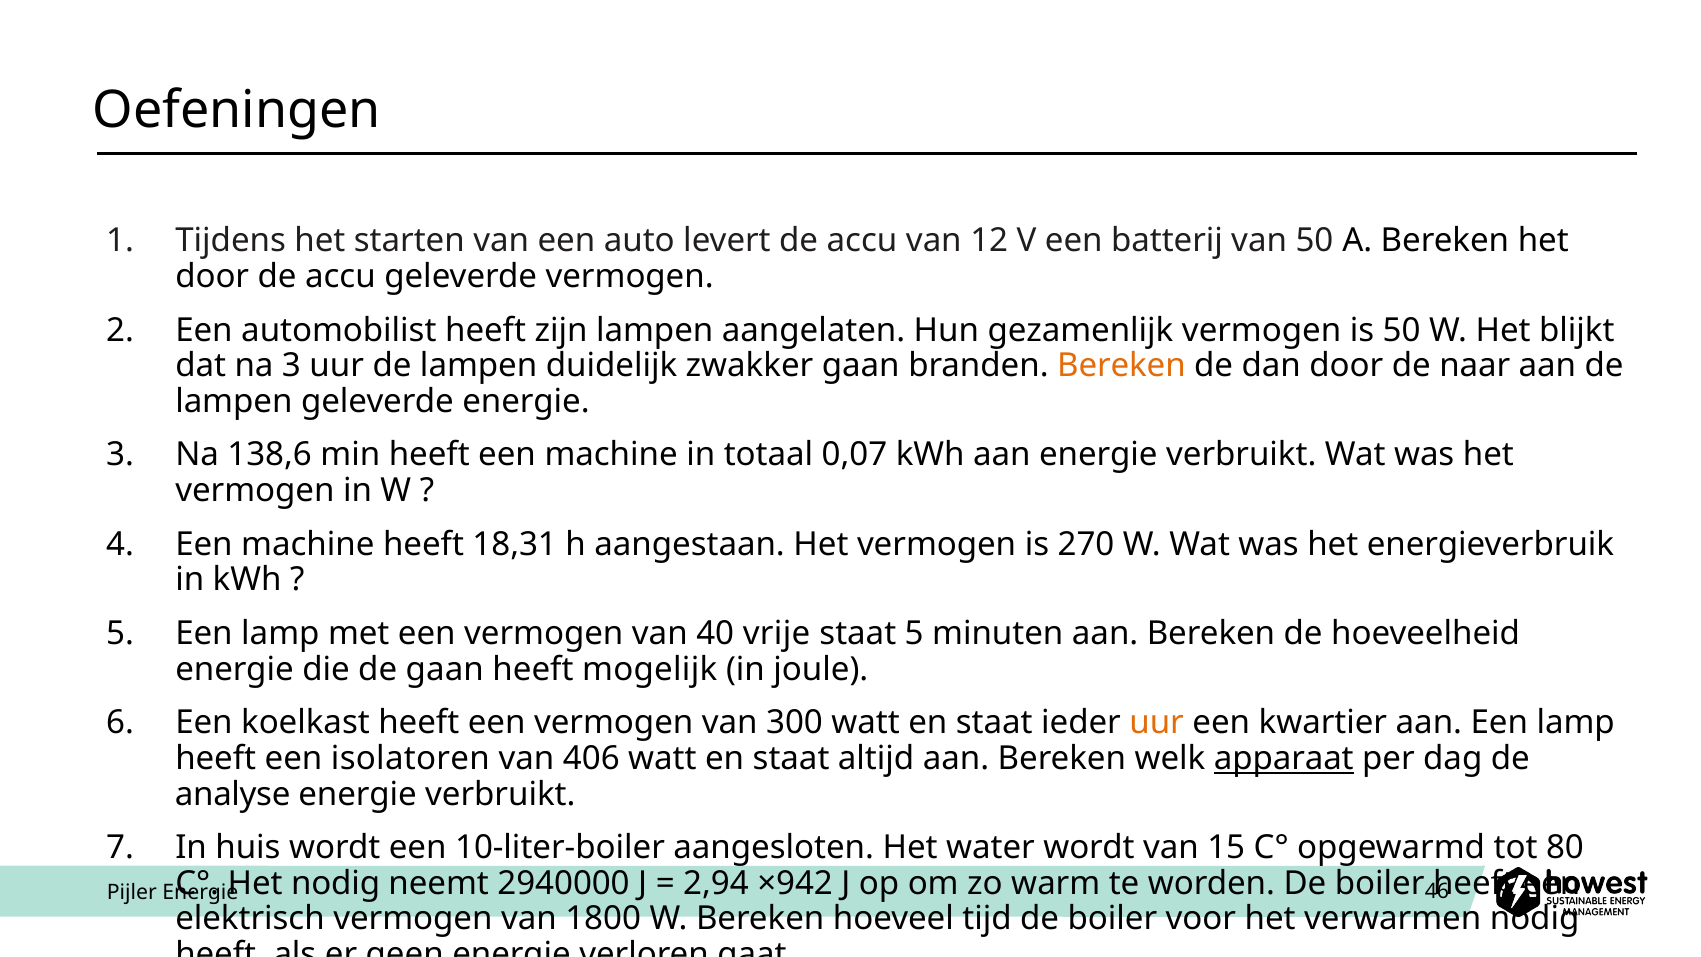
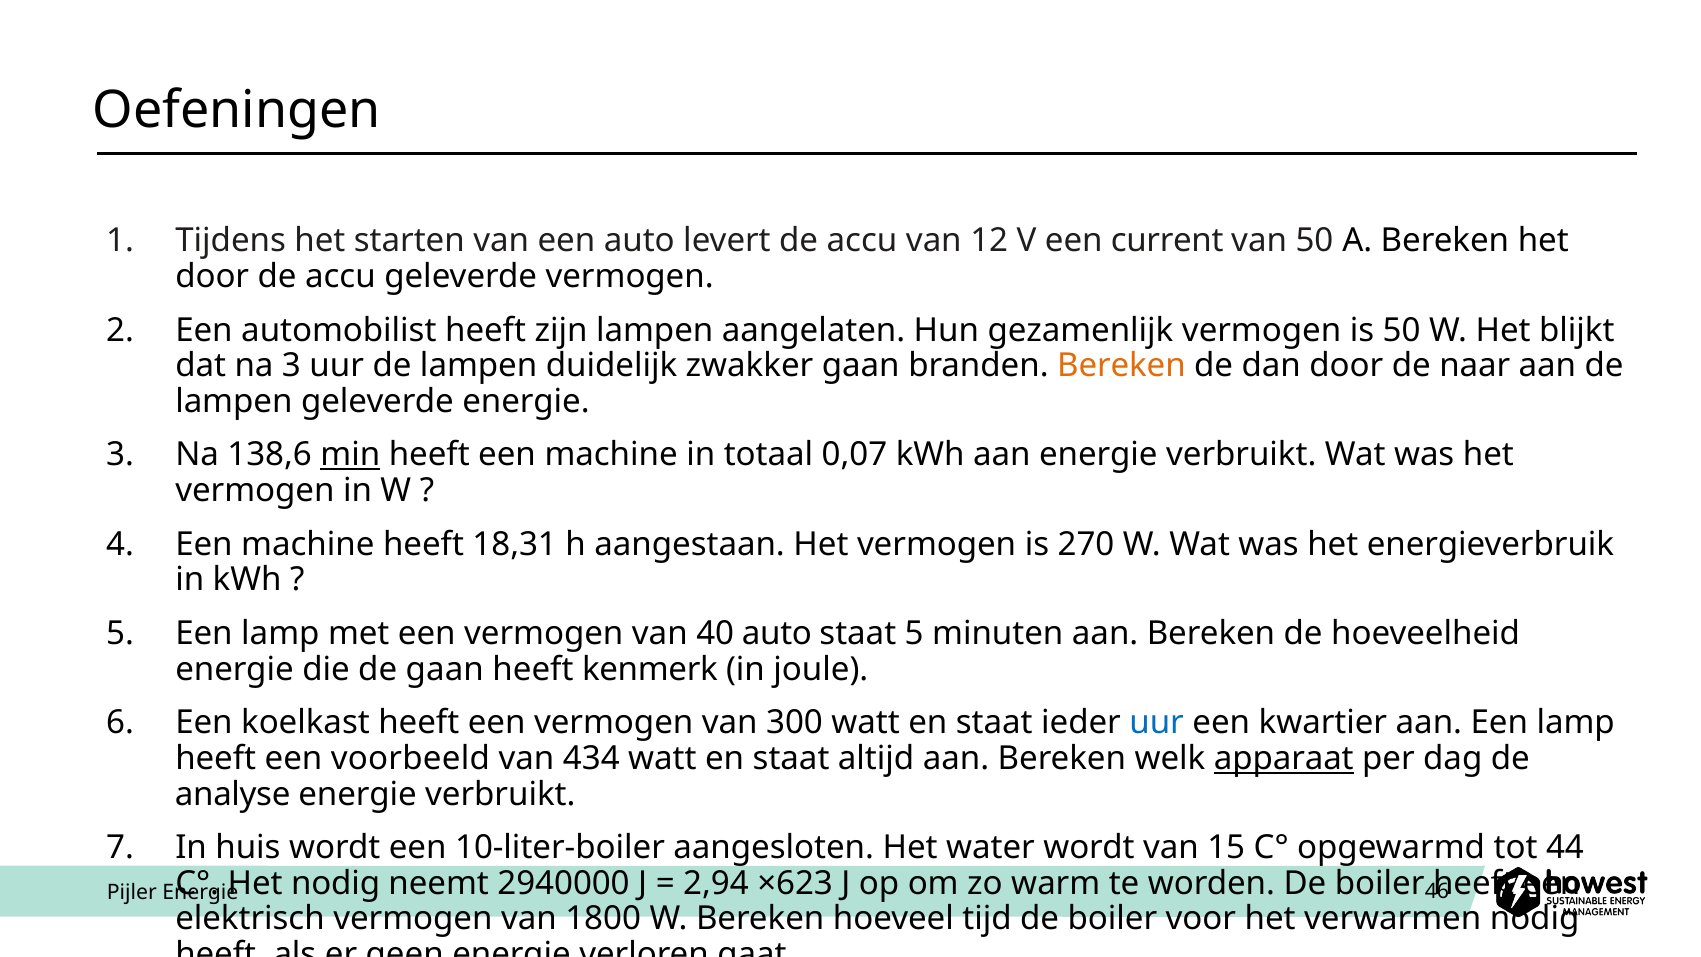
batterij: batterij -> current
min underline: none -> present
40 vrije: vrije -> auto
mogelijk: mogelijk -> kenmerk
uur at (1157, 722) colour: orange -> blue
isolatoren: isolatoren -> voorbeeld
406: 406 -> 434
80: 80 -> 44
×942: ×942 -> ×623
